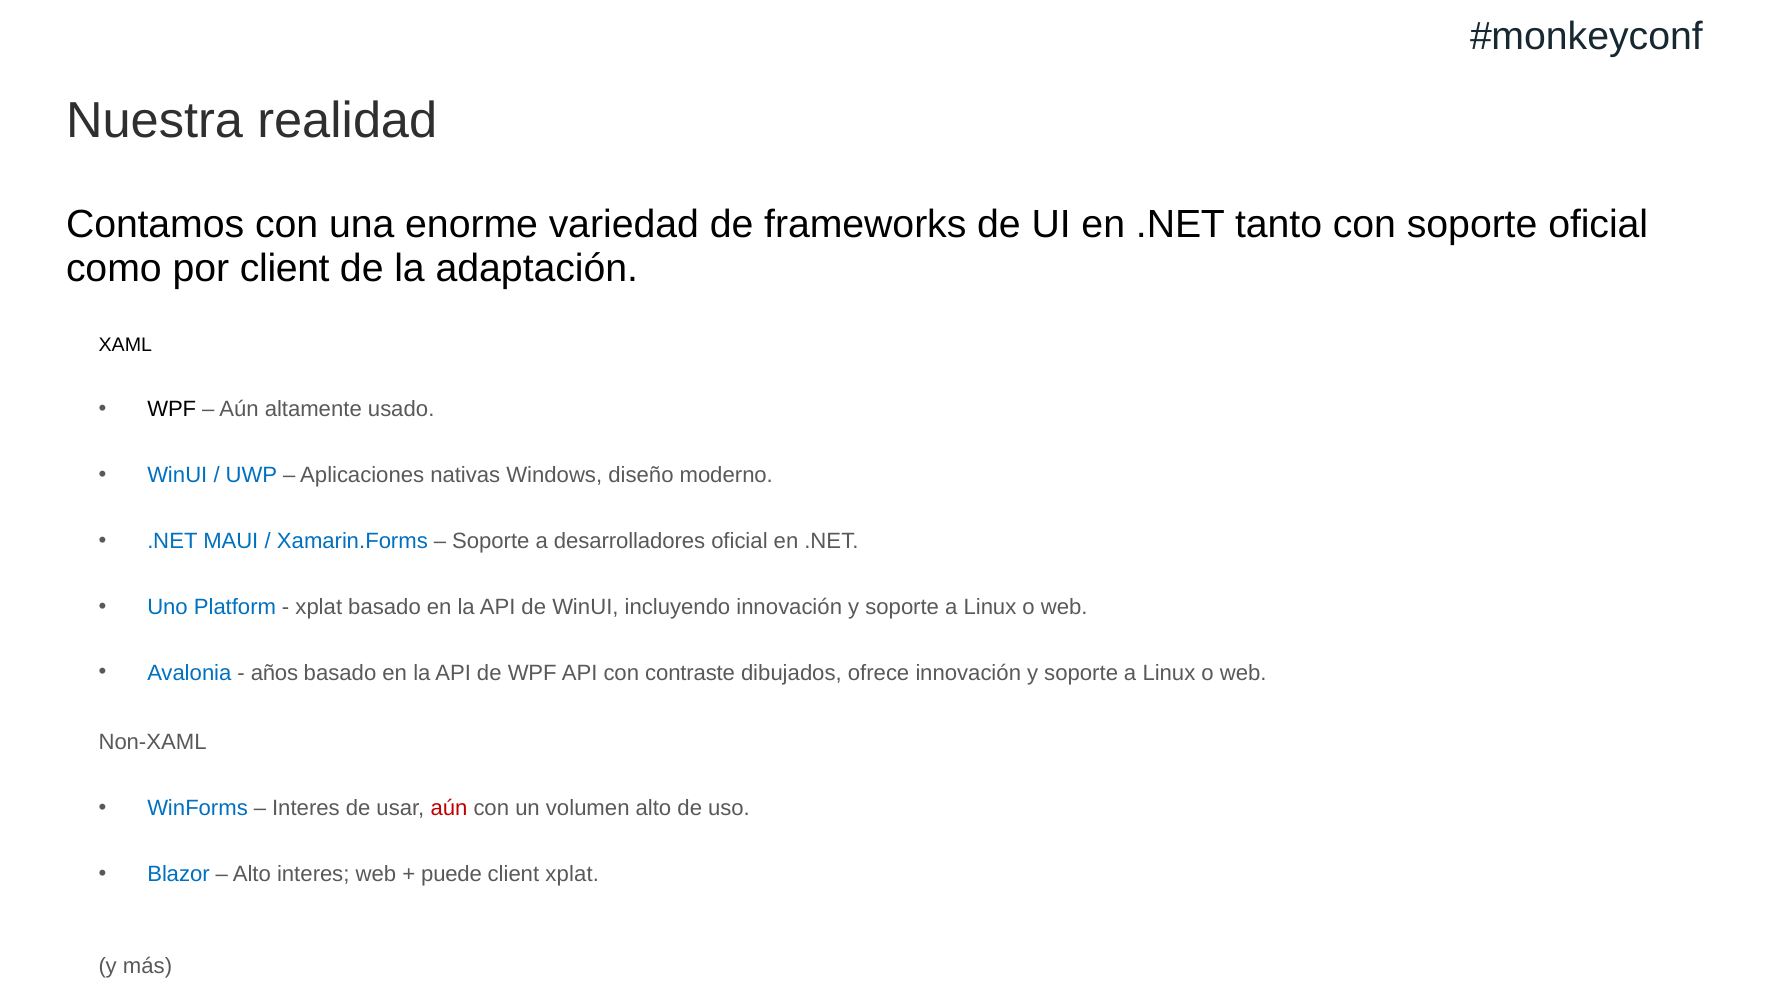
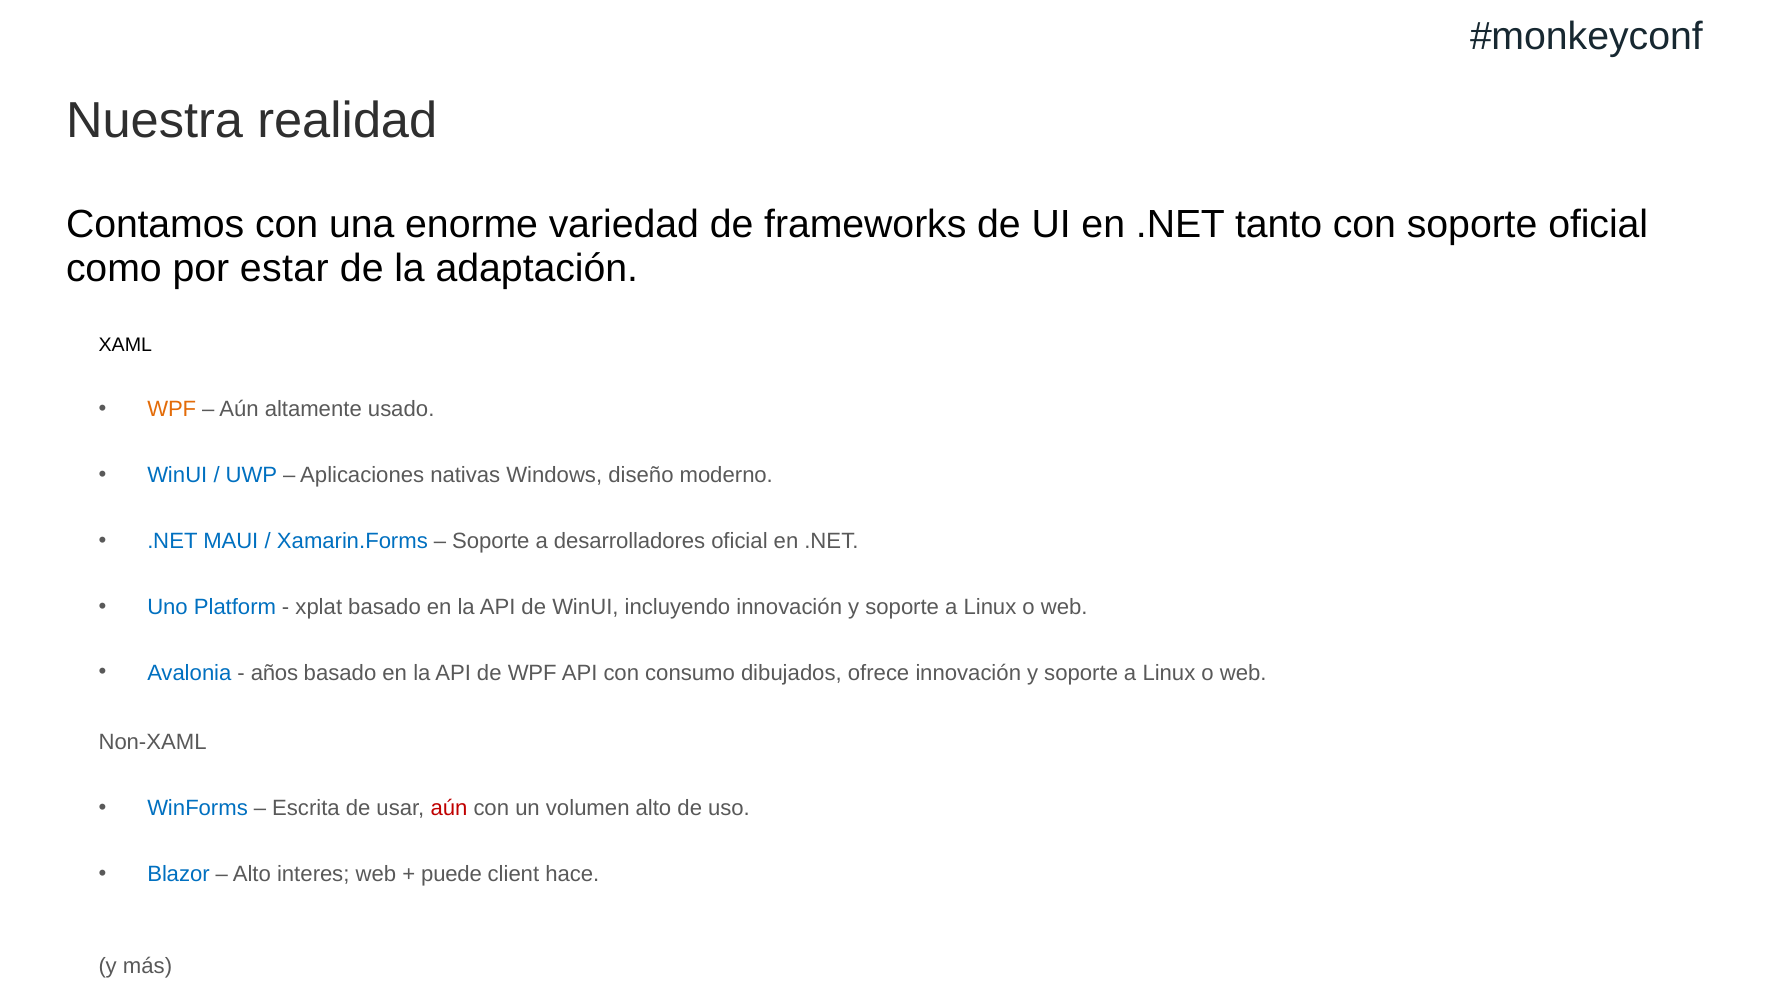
por client: client -> estar
WPF at (172, 409) colour: black -> orange
contraste: contraste -> consumo
Interes at (306, 808): Interes -> Escrita
client xplat: xplat -> hace
